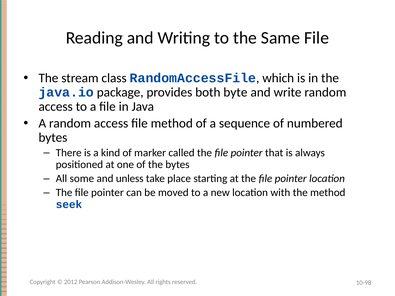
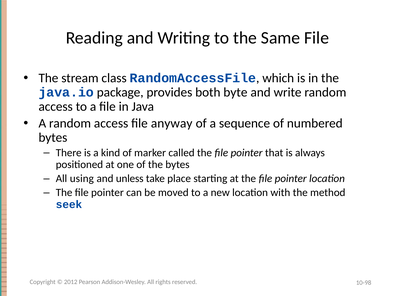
file method: method -> anyway
some: some -> using
